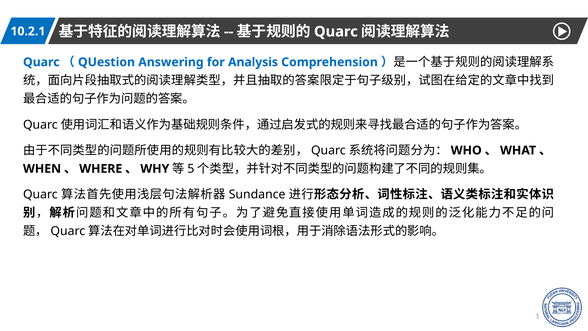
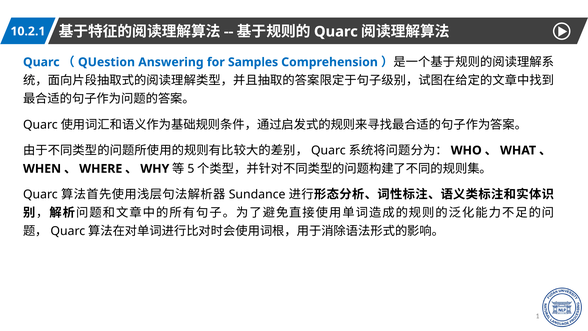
Analysis: Analysis -> Samples
